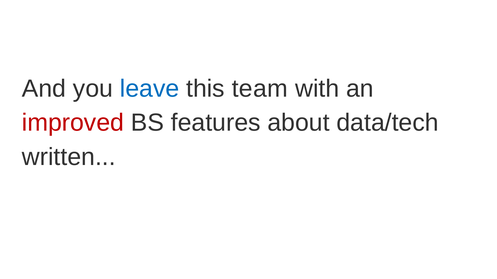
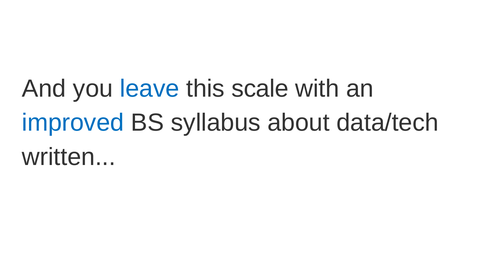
team: team -> scale
improved colour: red -> blue
features: features -> syllabus
